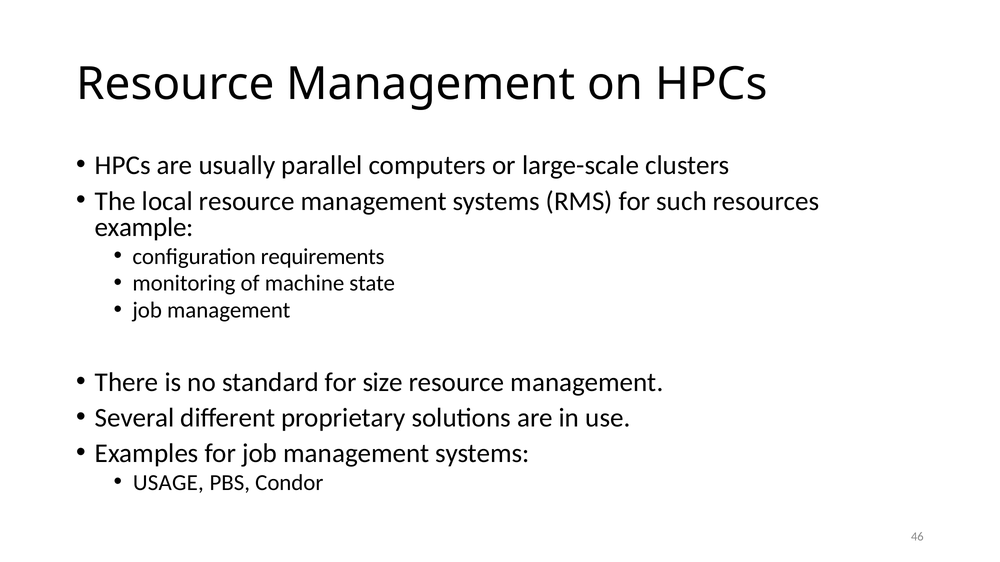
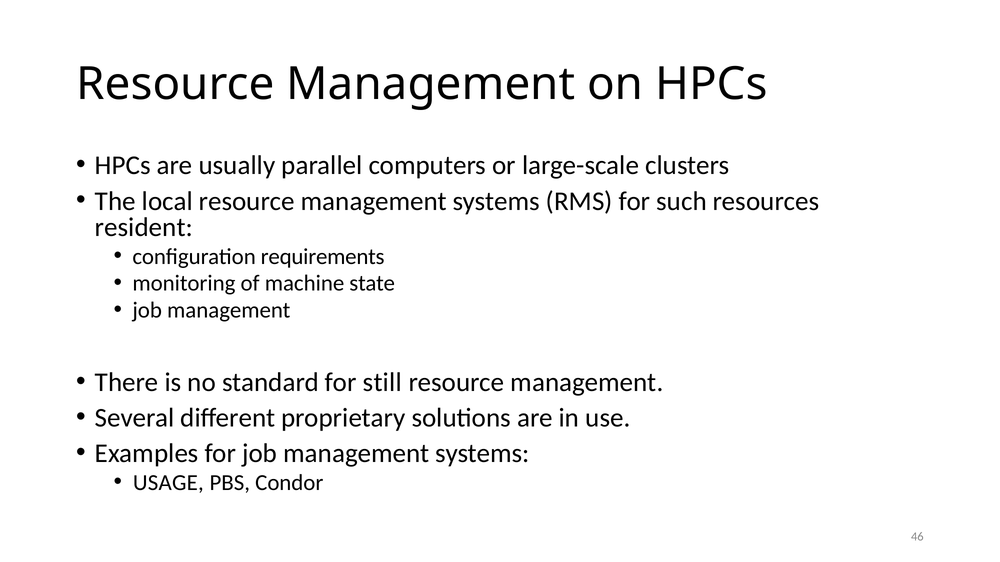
example: example -> resident
size: size -> still
